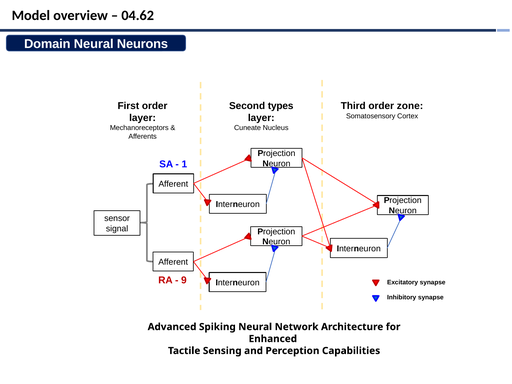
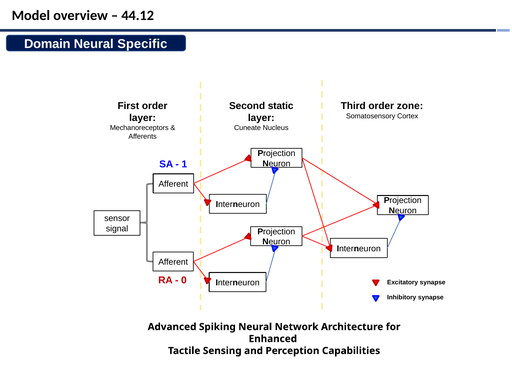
04.62: 04.62 -> 44.12
Neurons: Neurons -> Specific
types: types -> static
9: 9 -> 0
